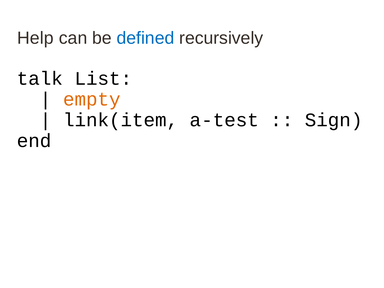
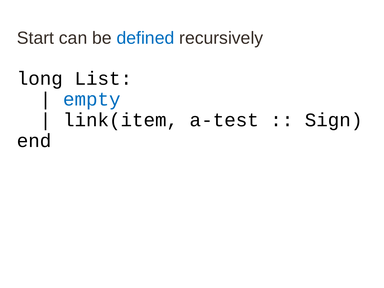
Help: Help -> Start
talk: talk -> long
empty colour: orange -> blue
